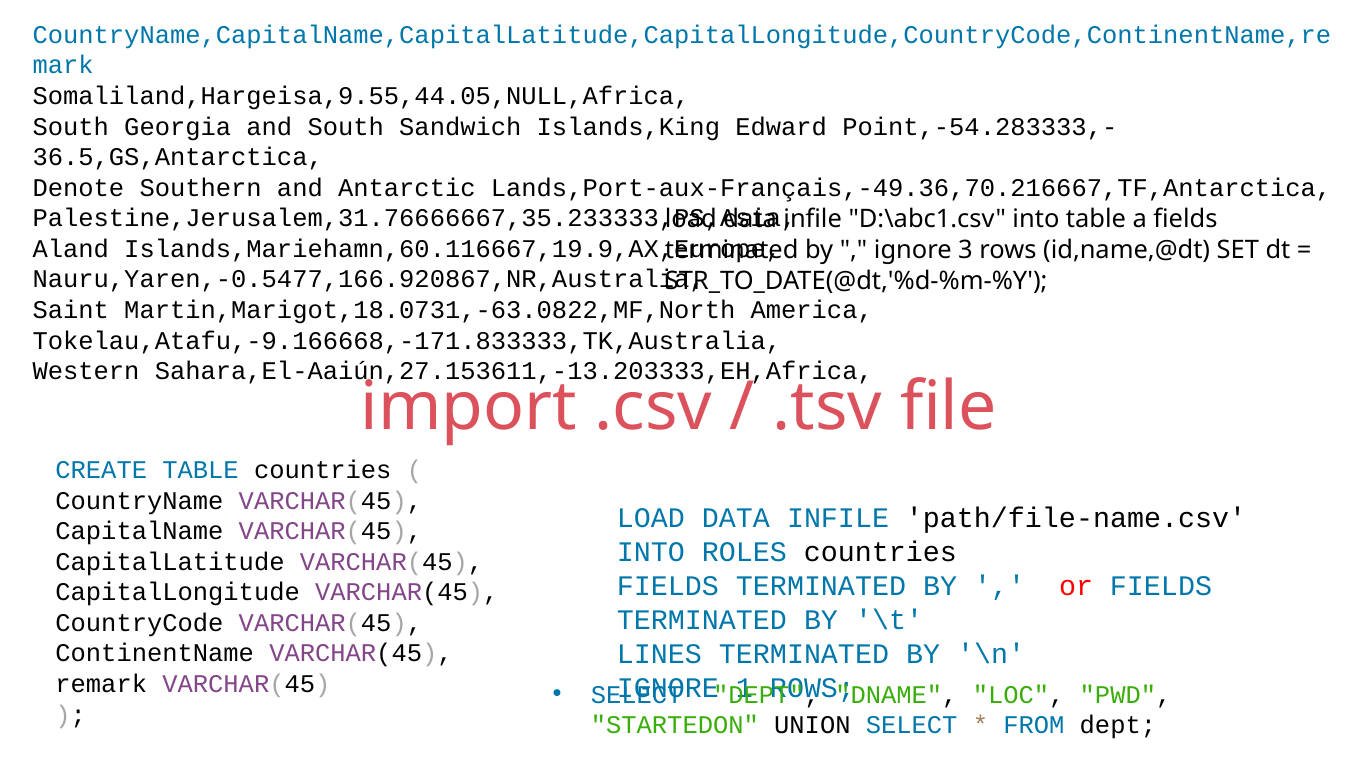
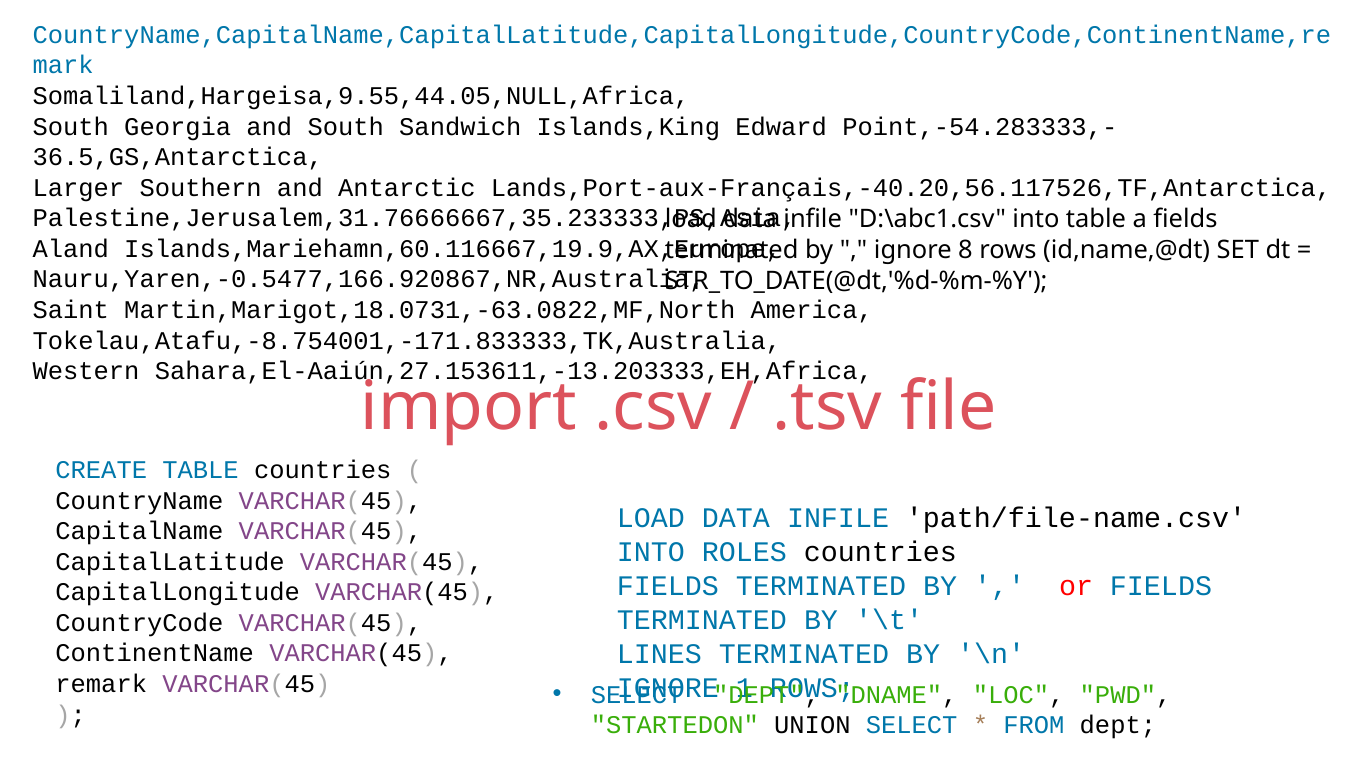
Denote: Denote -> Larger
Lands,Port-aux-Français,-49.36,70.216667,TF,Antarctica: Lands,Port-aux-Français,-49.36,70.216667,TF,Antarctica -> Lands,Port-aux-Français,-40.20,56.117526,TF,Antarctica
3: 3 -> 8
Tokelau,Atafu,-9.166668,-171.833333,TK,Australia: Tokelau,Atafu,-9.166668,-171.833333,TK,Australia -> Tokelau,Atafu,-8.754001,-171.833333,TK,Australia
